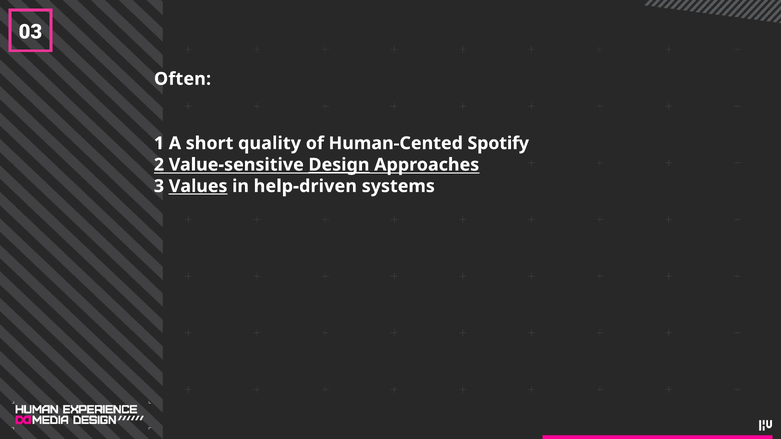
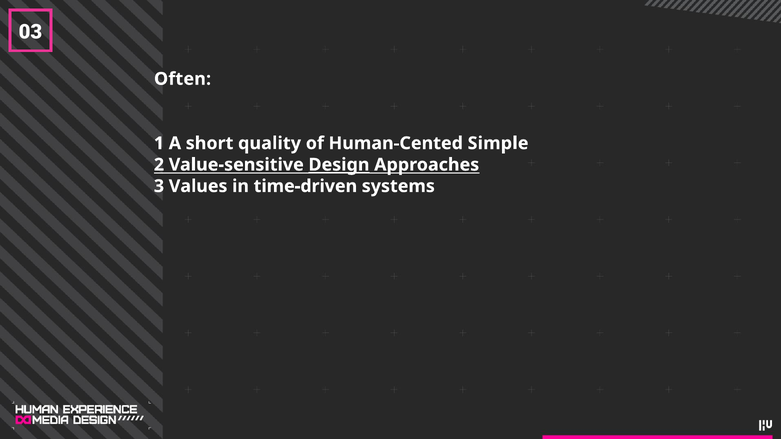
Spotify: Spotify -> Simple
Values underline: present -> none
help-driven: help-driven -> time-driven
